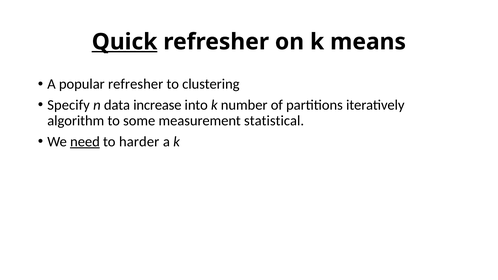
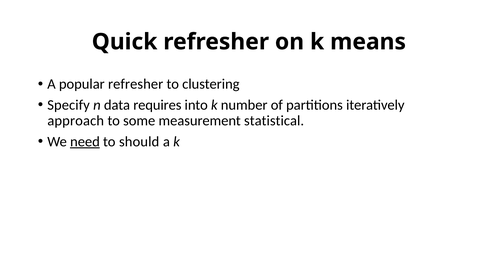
Quick underline: present -> none
increase: increase -> requires
algorithm: algorithm -> approach
harder: harder -> should
